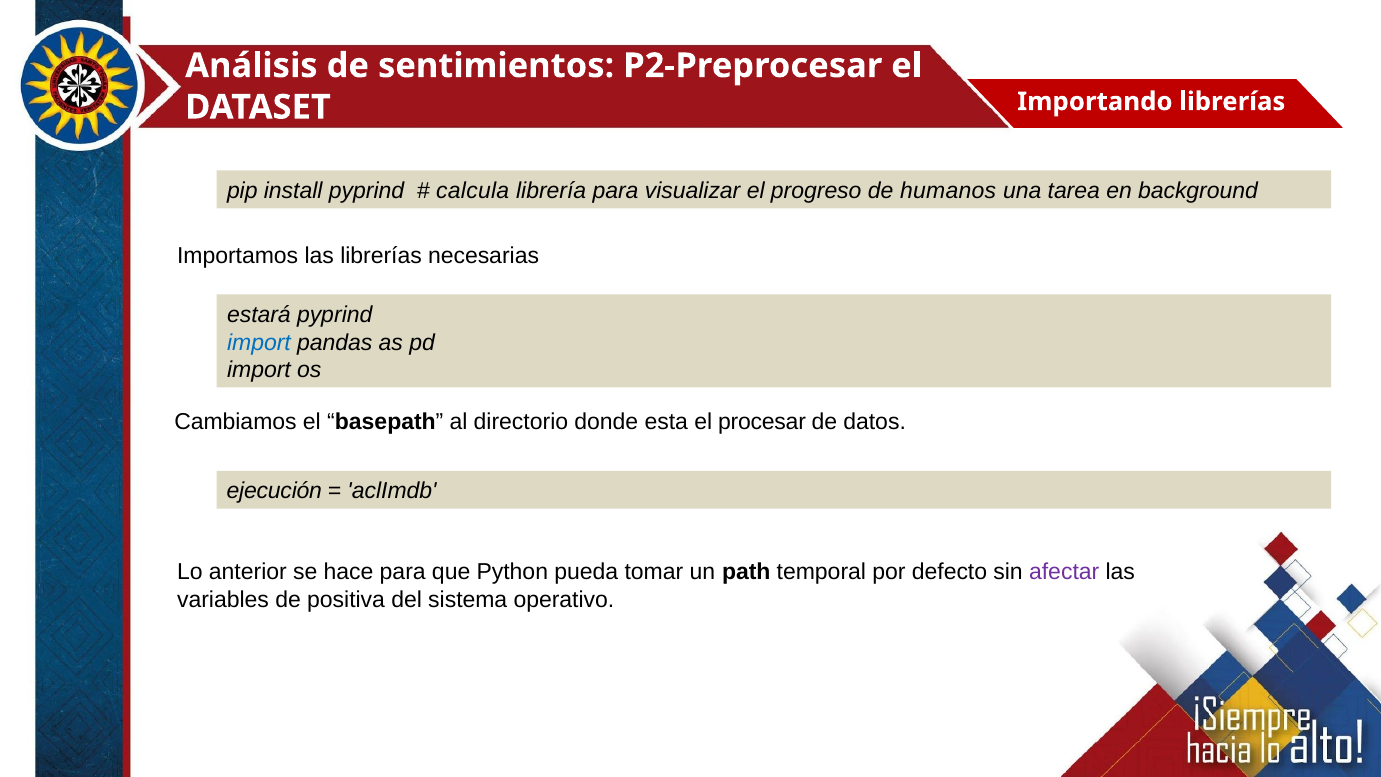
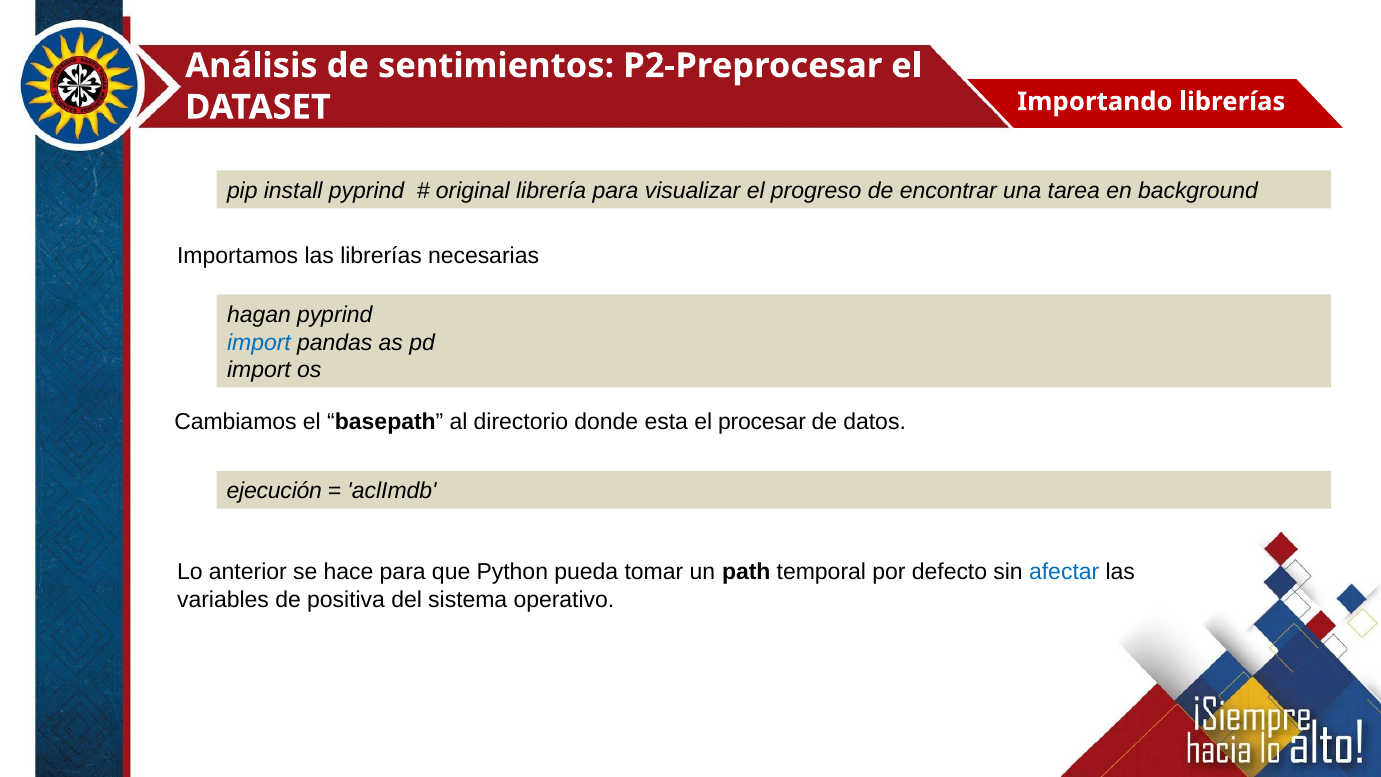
calcula: calcula -> original
humanos: humanos -> encontrar
estará: estará -> hagan
afectar colour: purple -> blue
